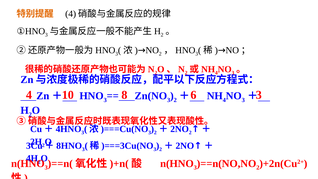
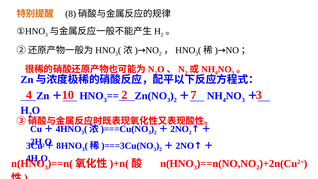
4 at (71, 14): 4 -> 8
4 8: 8 -> 2
6: 6 -> 7
